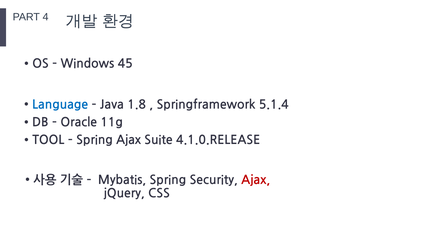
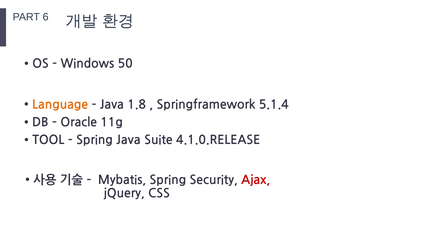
4: 4 -> 6
45: 45 -> 50
Language colour: blue -> orange
Spring Ajax: Ajax -> Java
